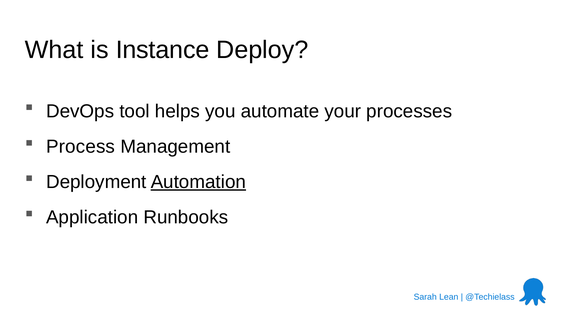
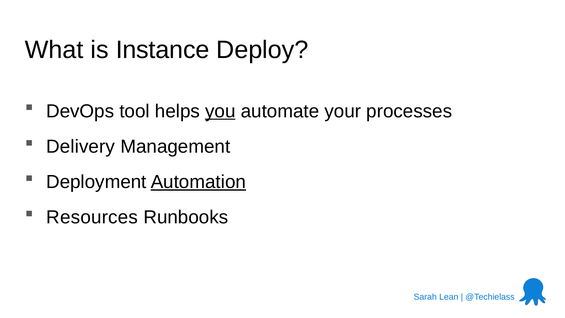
you underline: none -> present
Process: Process -> Delivery
Application: Application -> Resources
